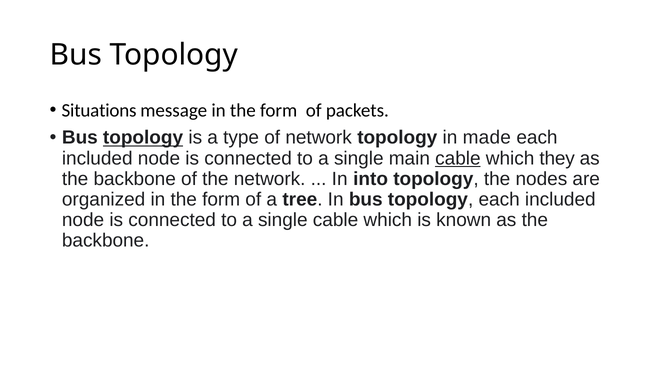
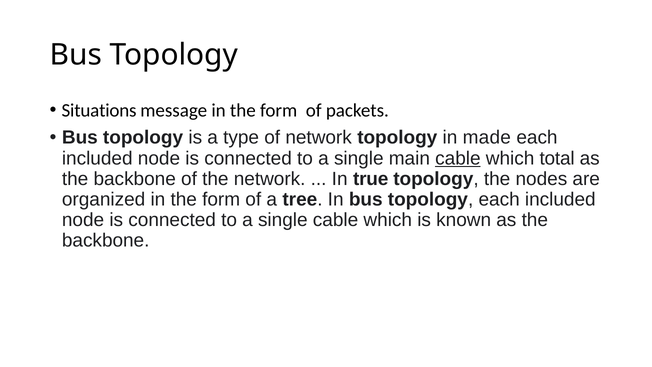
topology at (143, 138) underline: present -> none
they: they -> total
into: into -> true
